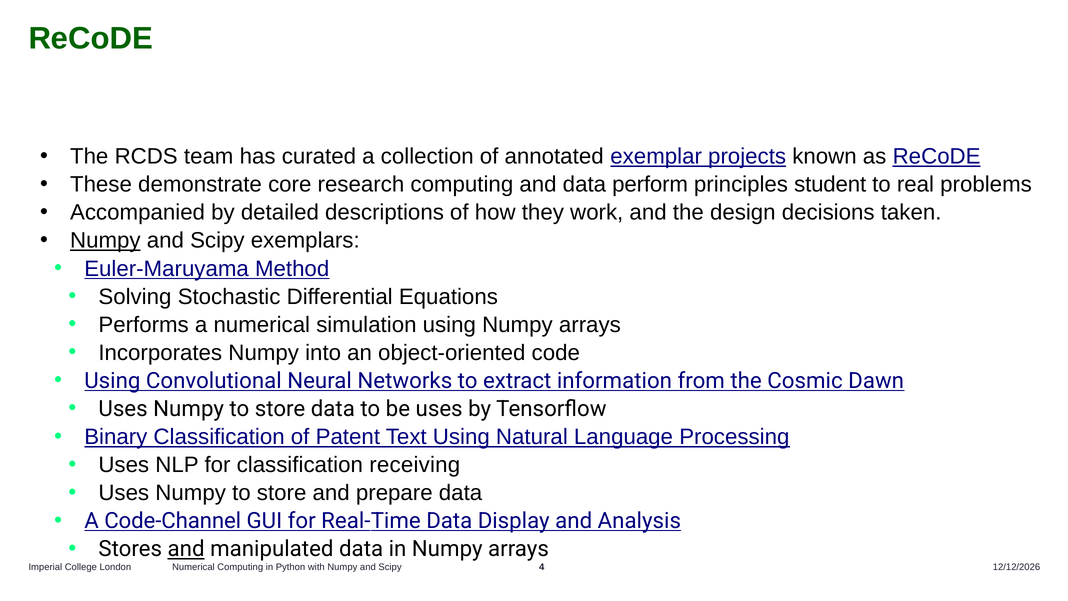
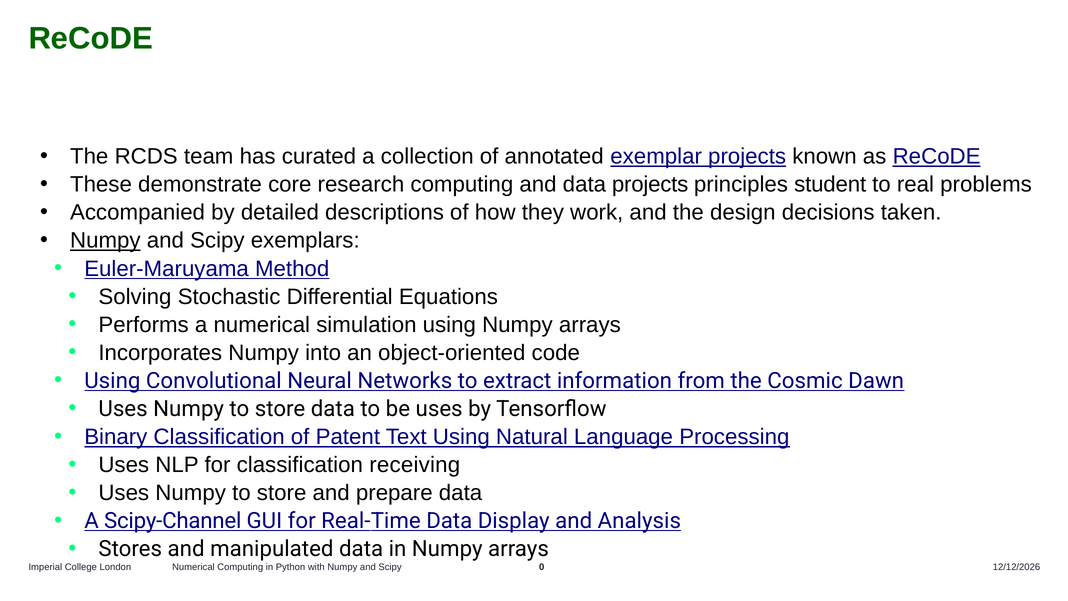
data perform: perform -> projects
Code-Channel: Code-Channel -> Scipy-Channel
and at (186, 549) underline: present -> none
4: 4 -> 0
